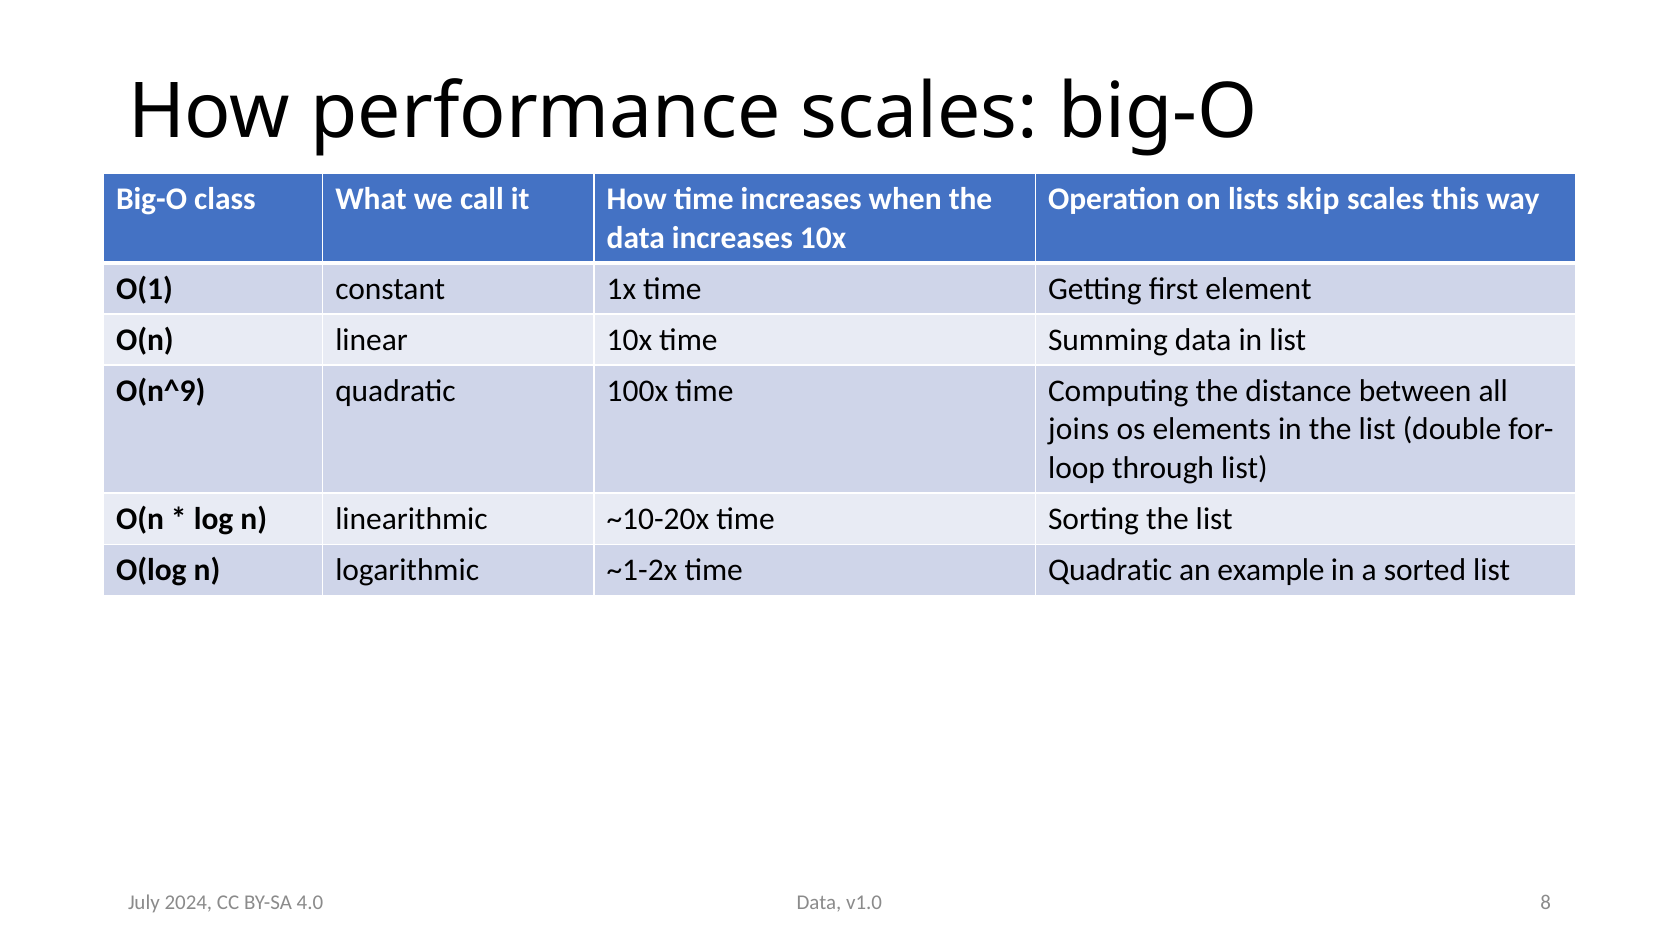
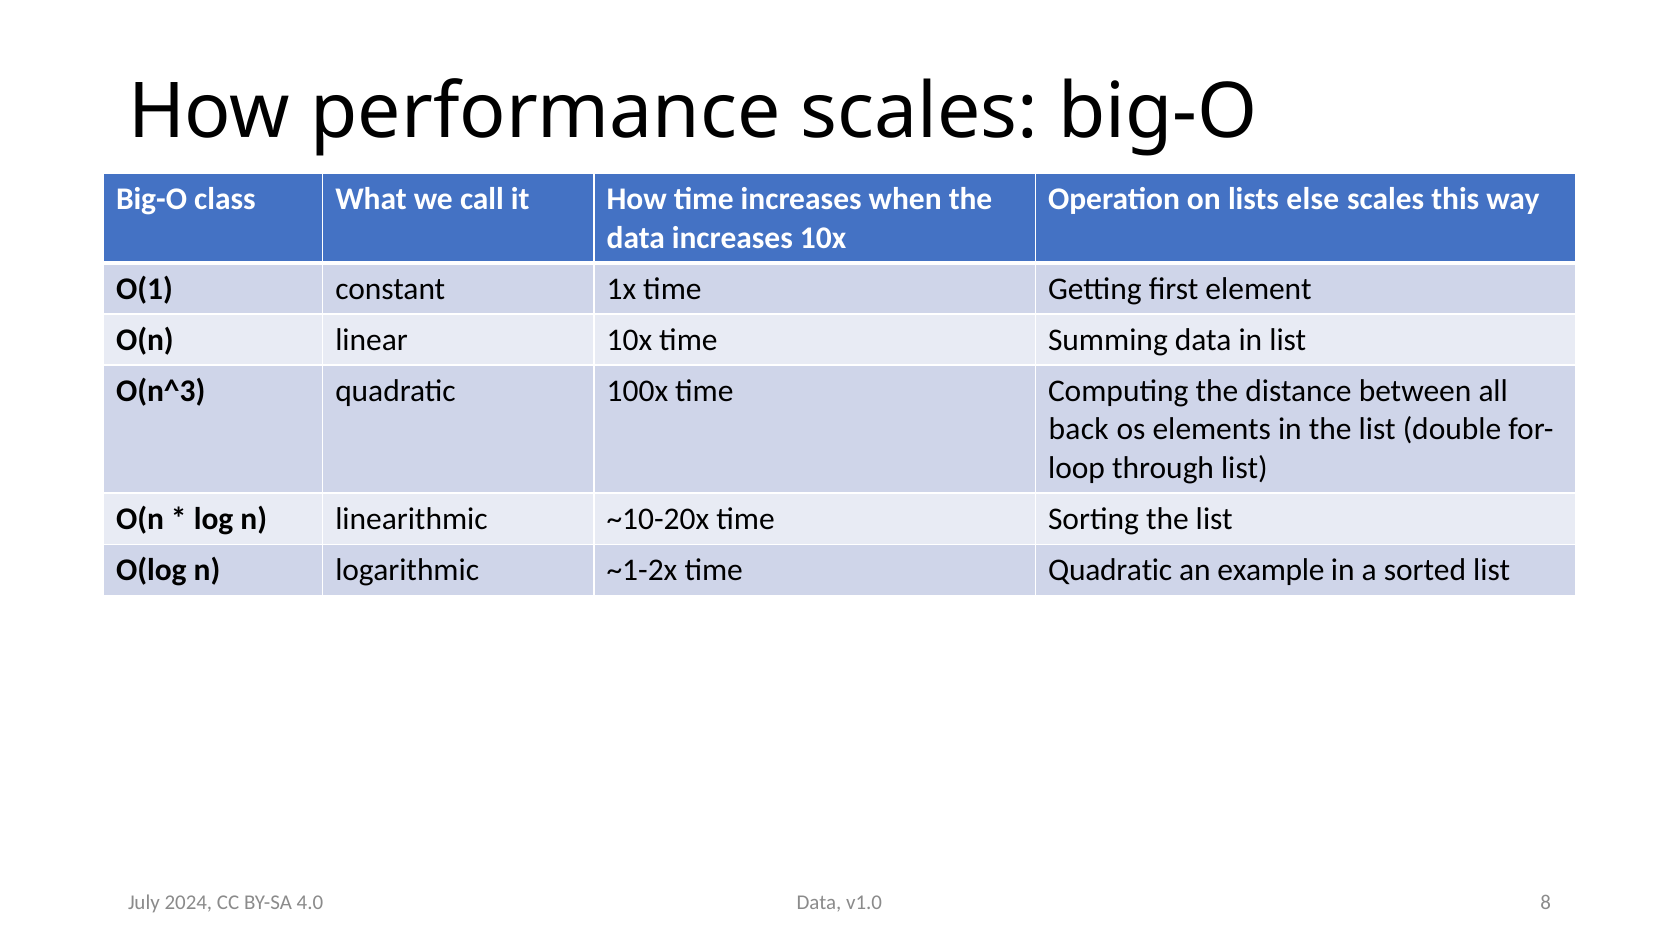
skip: skip -> else
O(n^9: O(n^9 -> O(n^3
joins: joins -> back
